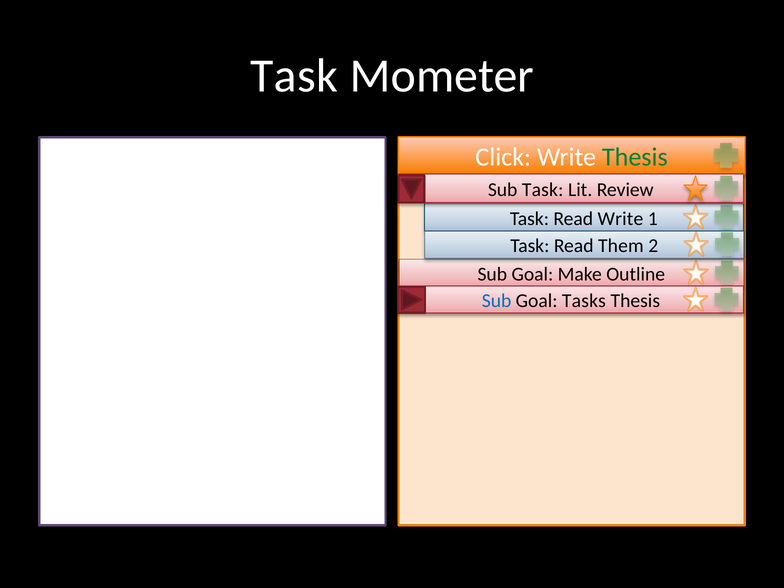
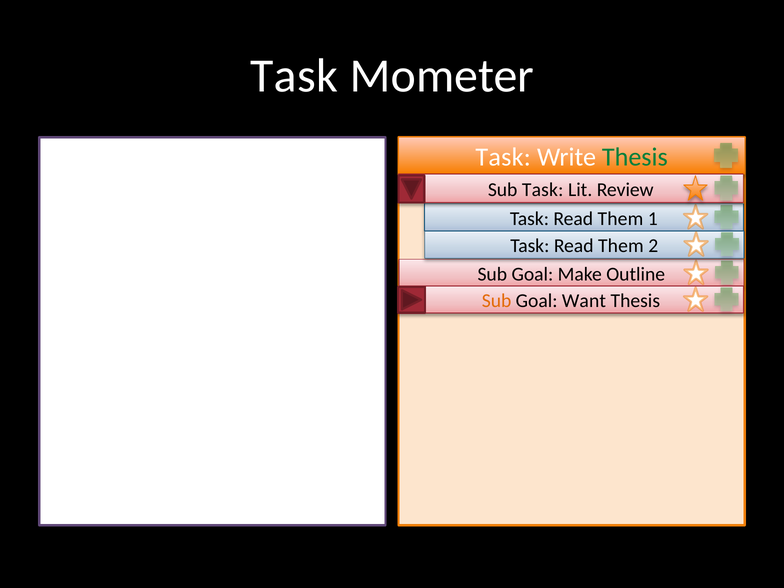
Click at (503, 157): Click -> Task
Write at (620, 219): Write -> Them
Sub at (497, 301) colour: blue -> orange
Tasks: Tasks -> Want
